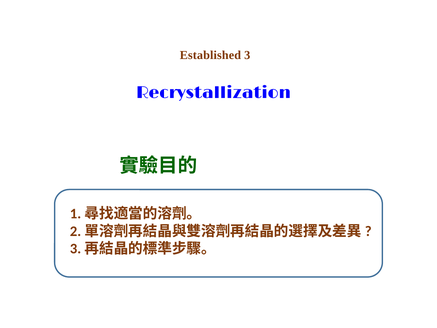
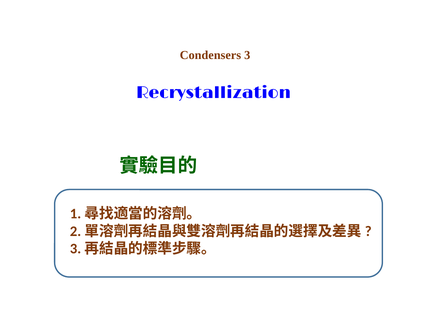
Established: Established -> Condensers
